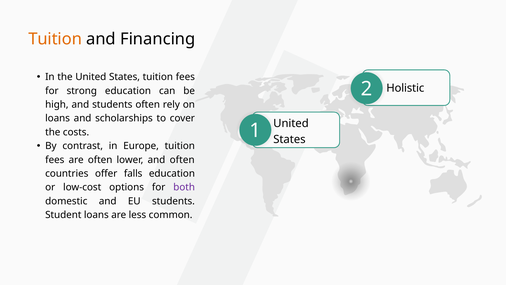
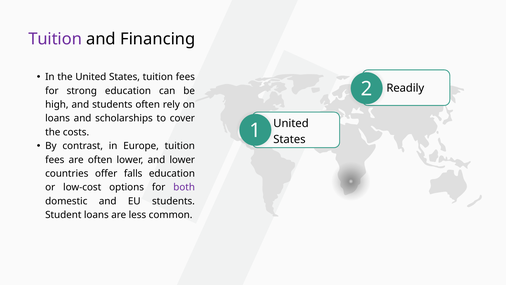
Tuition at (55, 39) colour: orange -> purple
Holistic: Holistic -> Readily
and often: often -> lower
